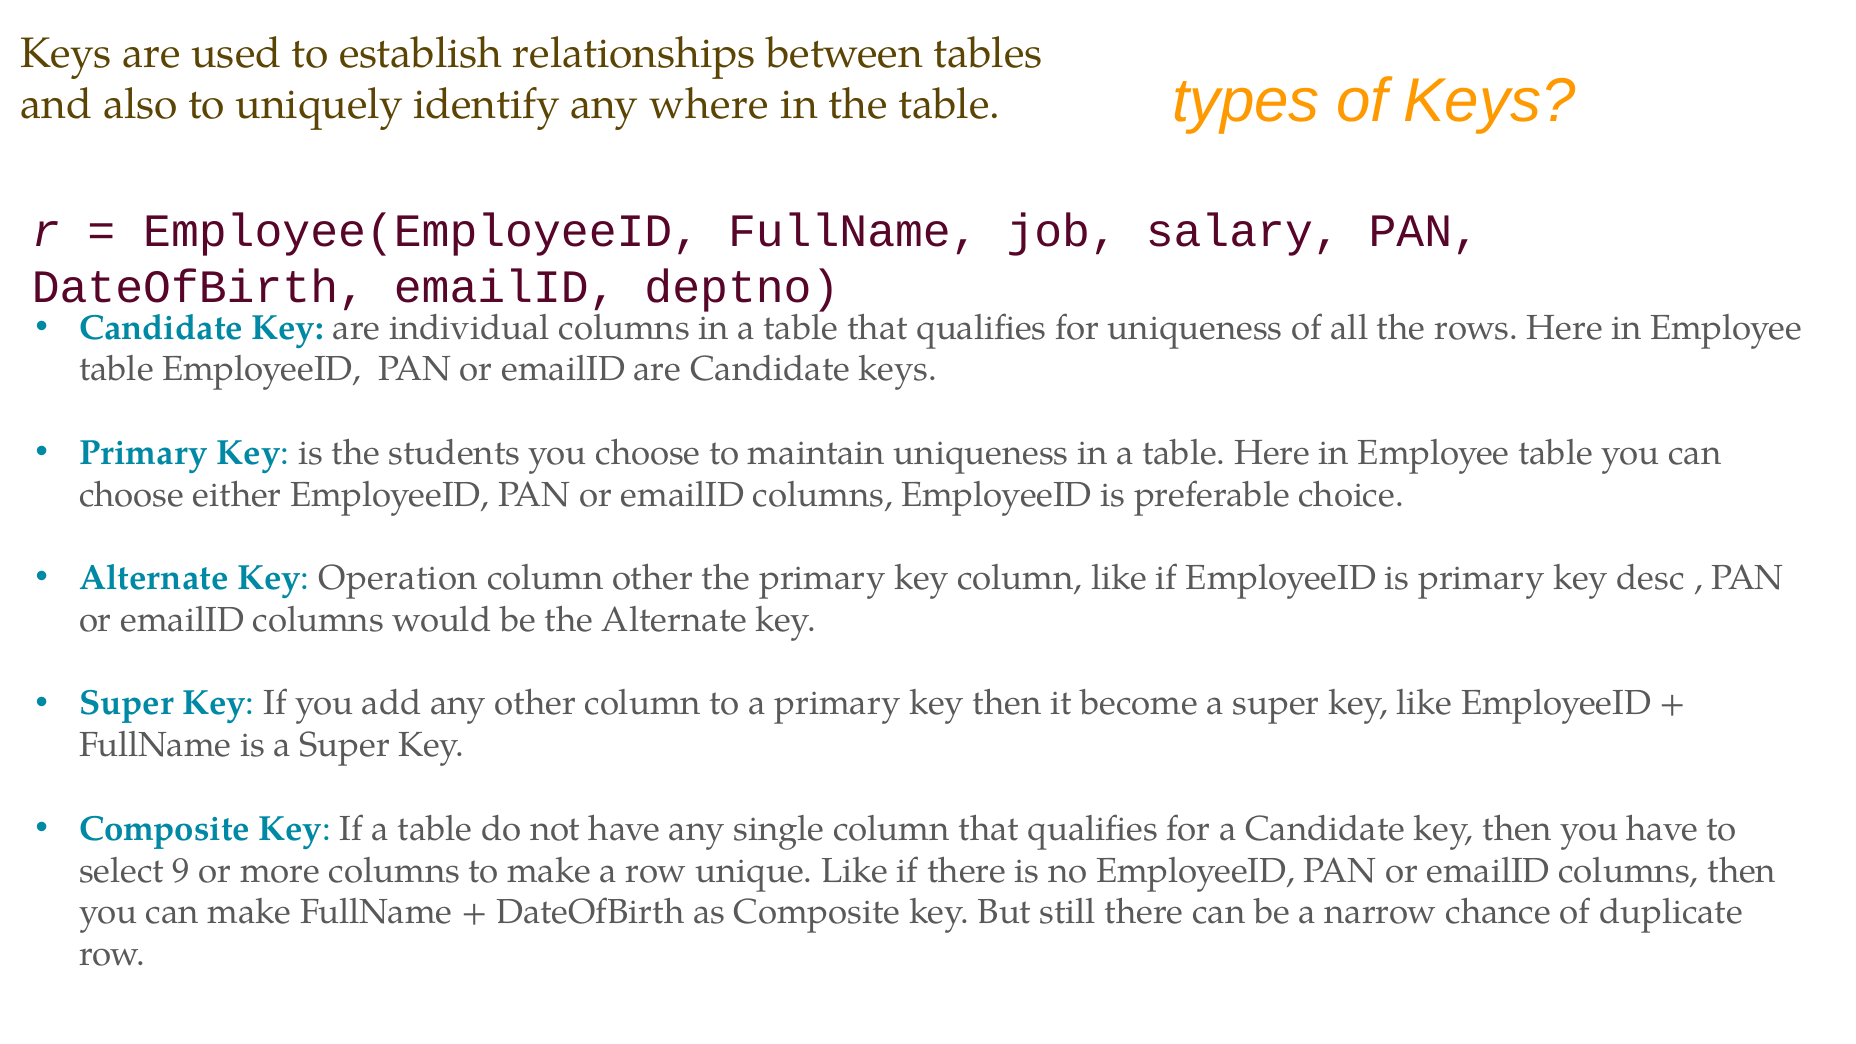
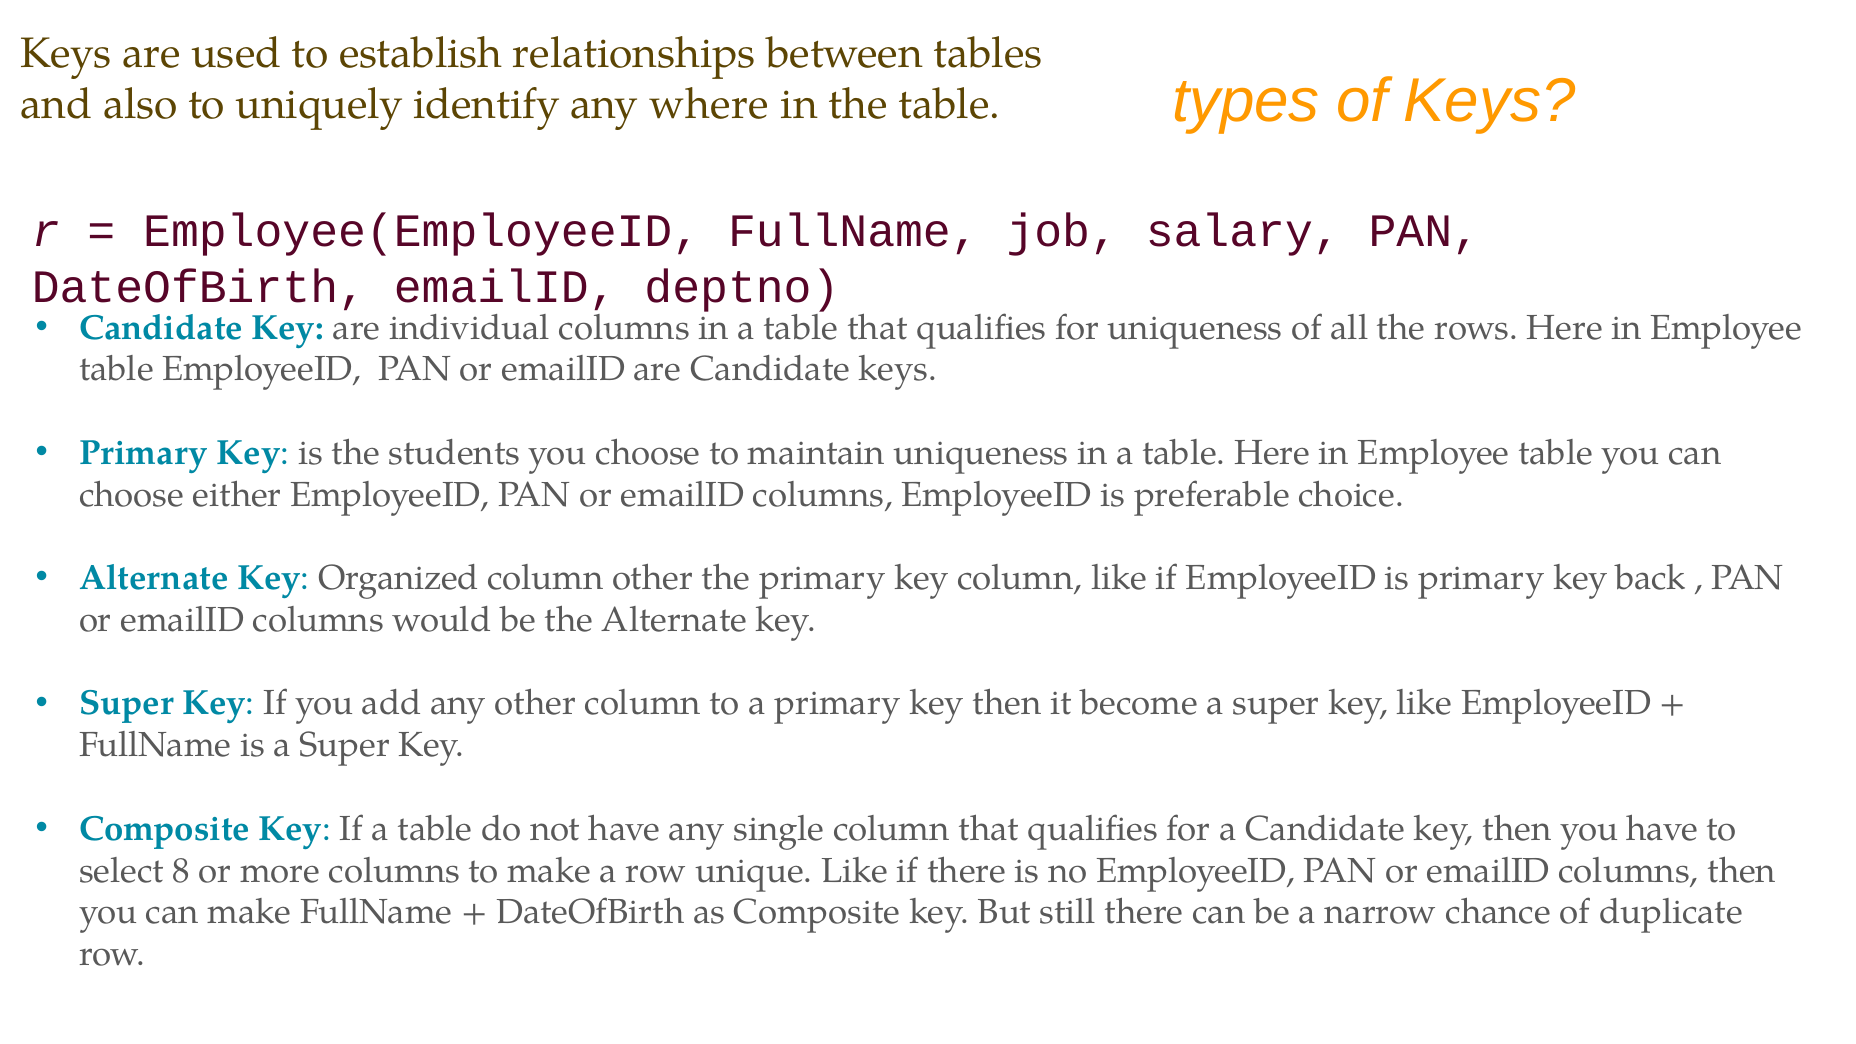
Operation: Operation -> Organized
desc: desc -> back
9: 9 -> 8
